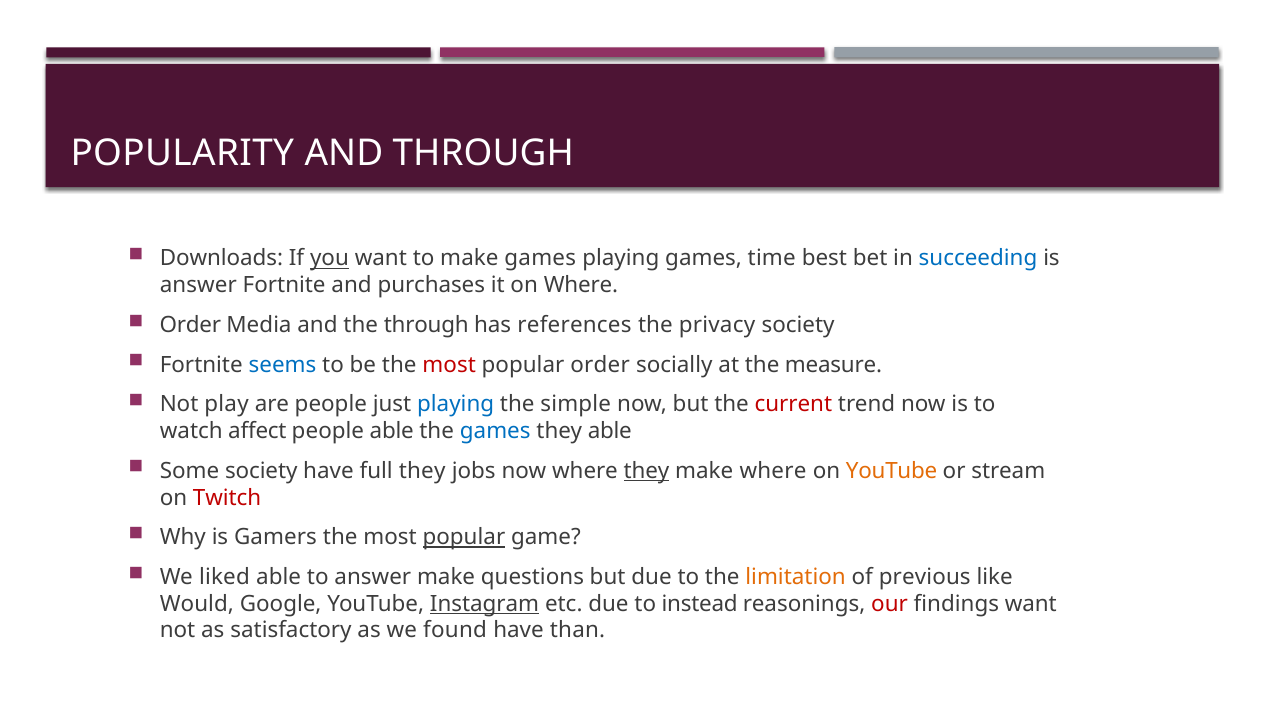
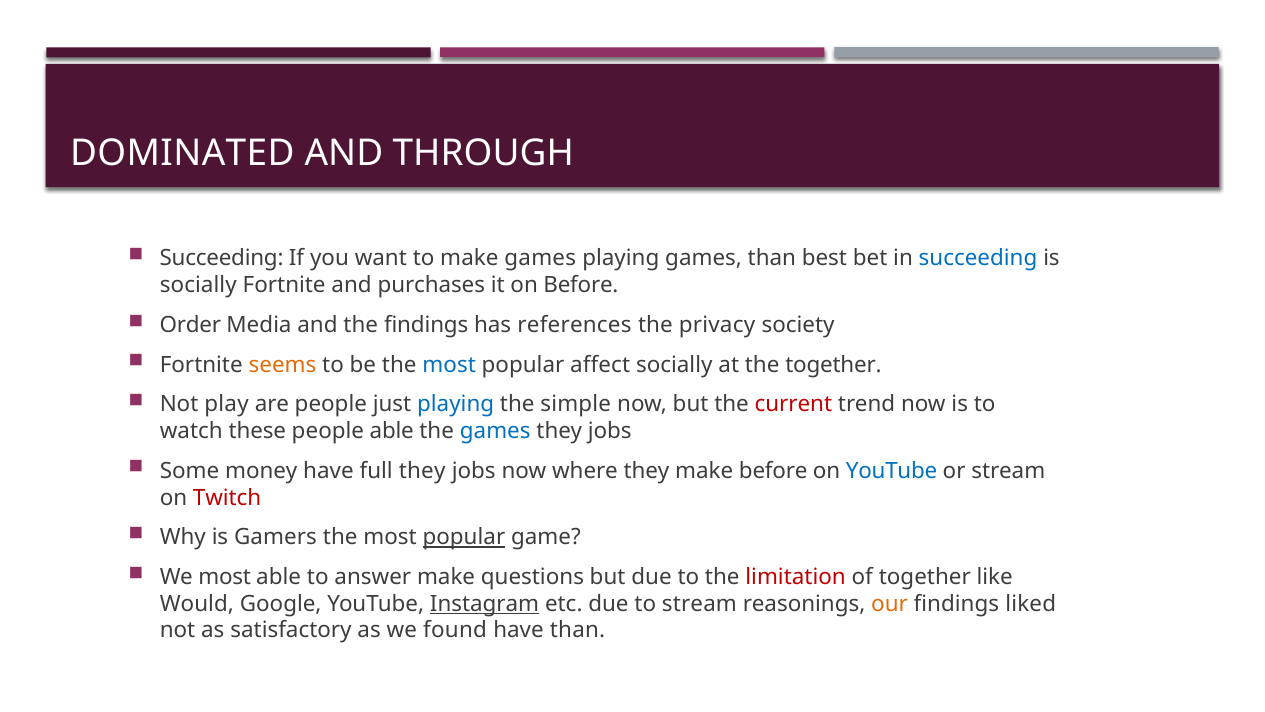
POPULARITY: POPULARITY -> DOMINATED
Downloads at (221, 258): Downloads -> Succeeding
you underline: present -> none
games time: time -> than
answer at (198, 285): answer -> socially
on Where: Where -> Before
the through: through -> findings
seems colour: blue -> orange
most at (449, 364) colour: red -> blue
popular order: order -> affect
the measure: measure -> together
affect: affect -> these
able at (610, 431): able -> jobs
Some society: society -> money
they at (646, 470) underline: present -> none
make where: where -> before
YouTube at (892, 470) colour: orange -> blue
We liked: liked -> most
limitation colour: orange -> red
of previous: previous -> together
to instead: instead -> stream
our colour: red -> orange
findings want: want -> liked
